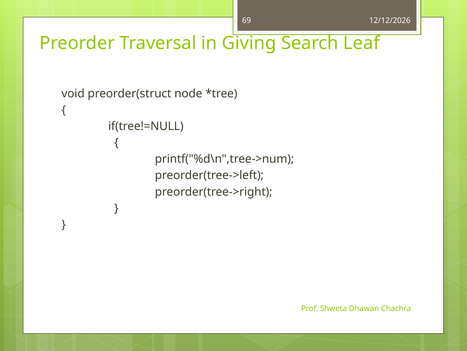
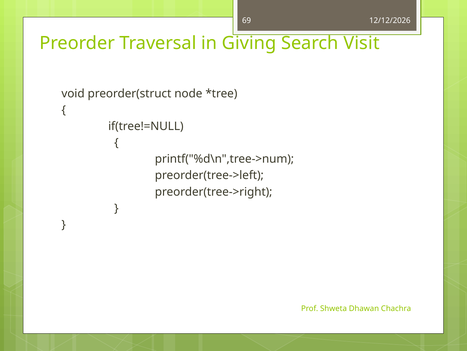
Leaf: Leaf -> Visit
